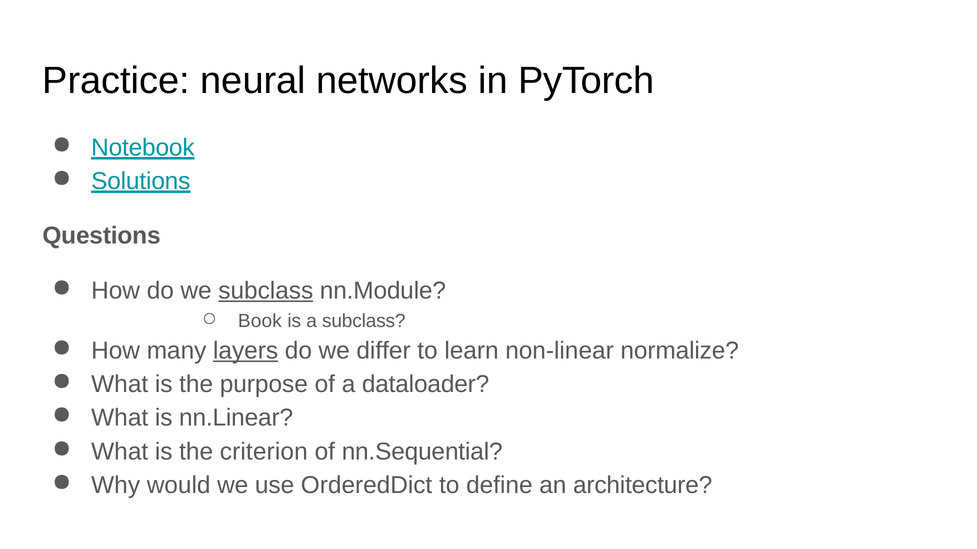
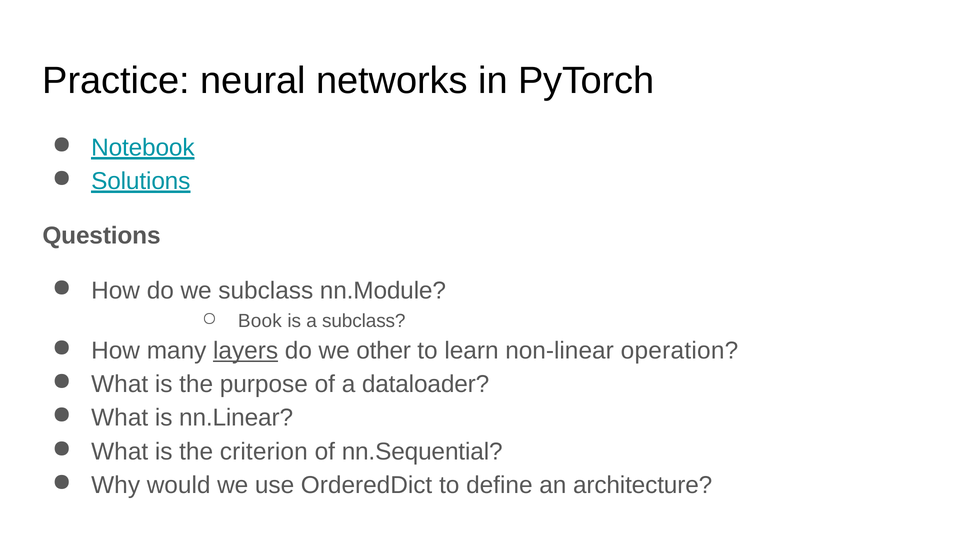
subclass at (266, 291) underline: present -> none
differ: differ -> other
normalize: normalize -> operation
